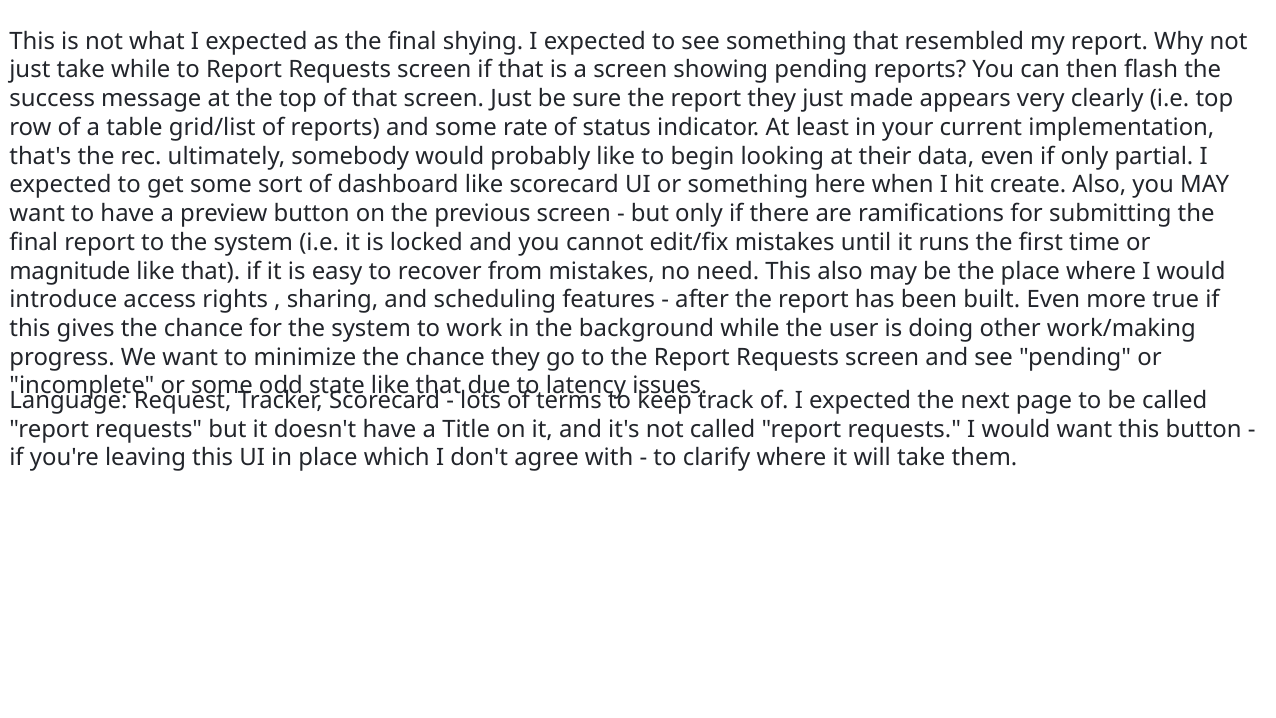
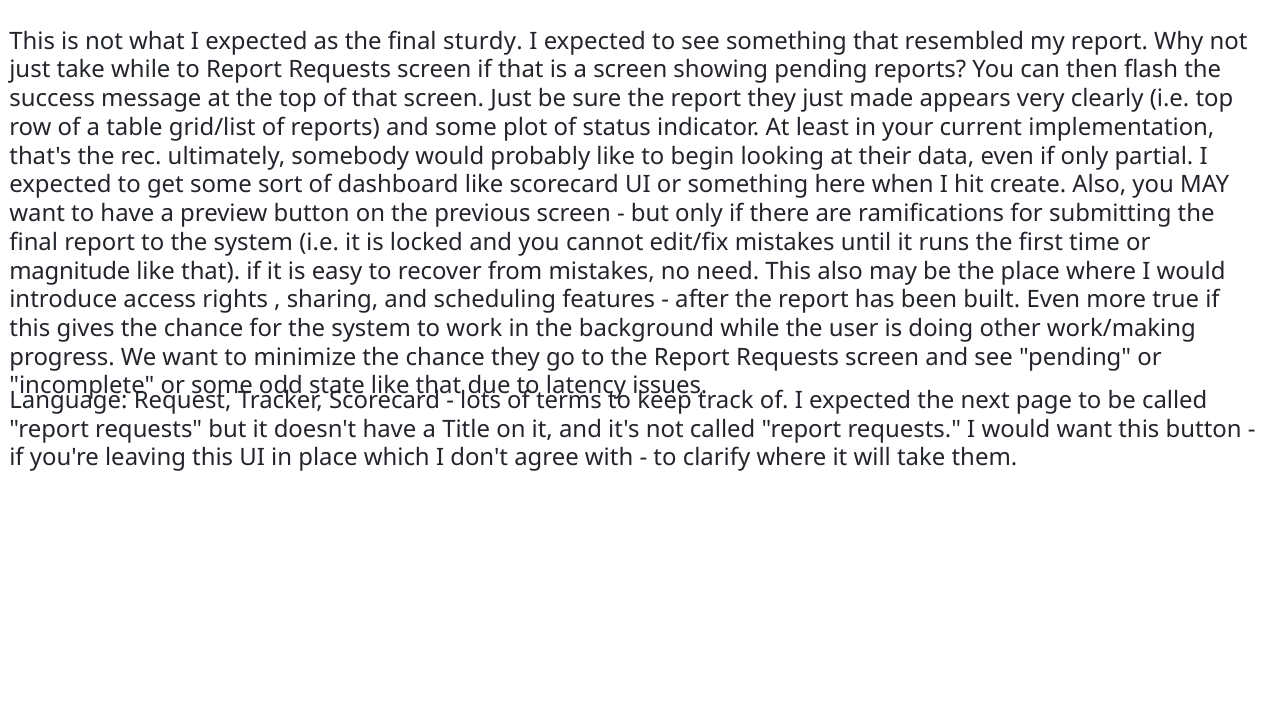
shying: shying -> sturdy
rate: rate -> plot
